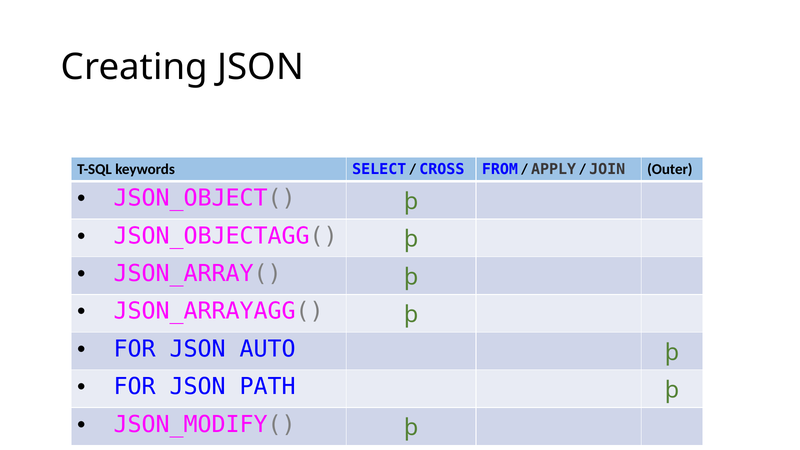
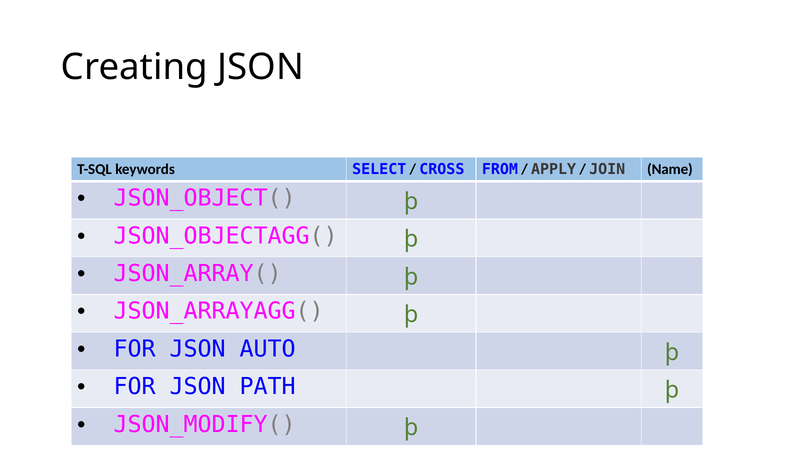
Outer: Outer -> Name
